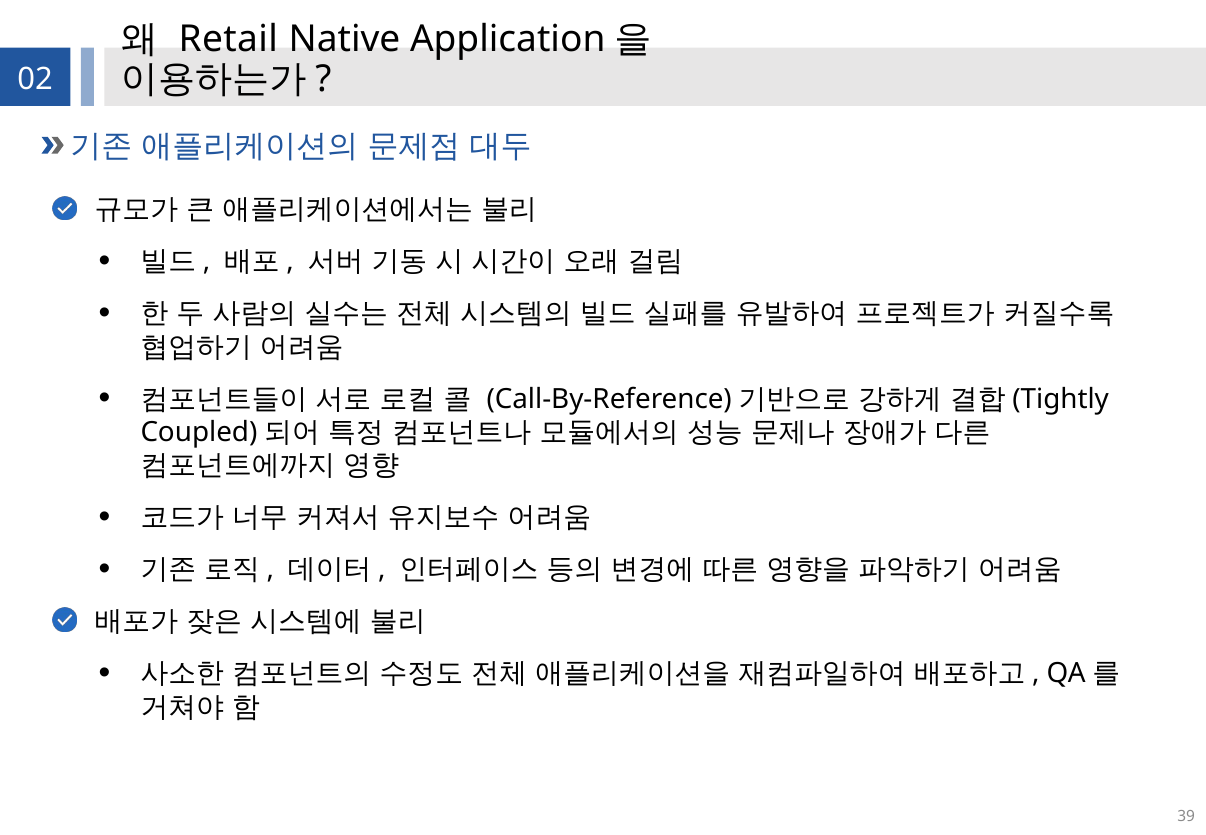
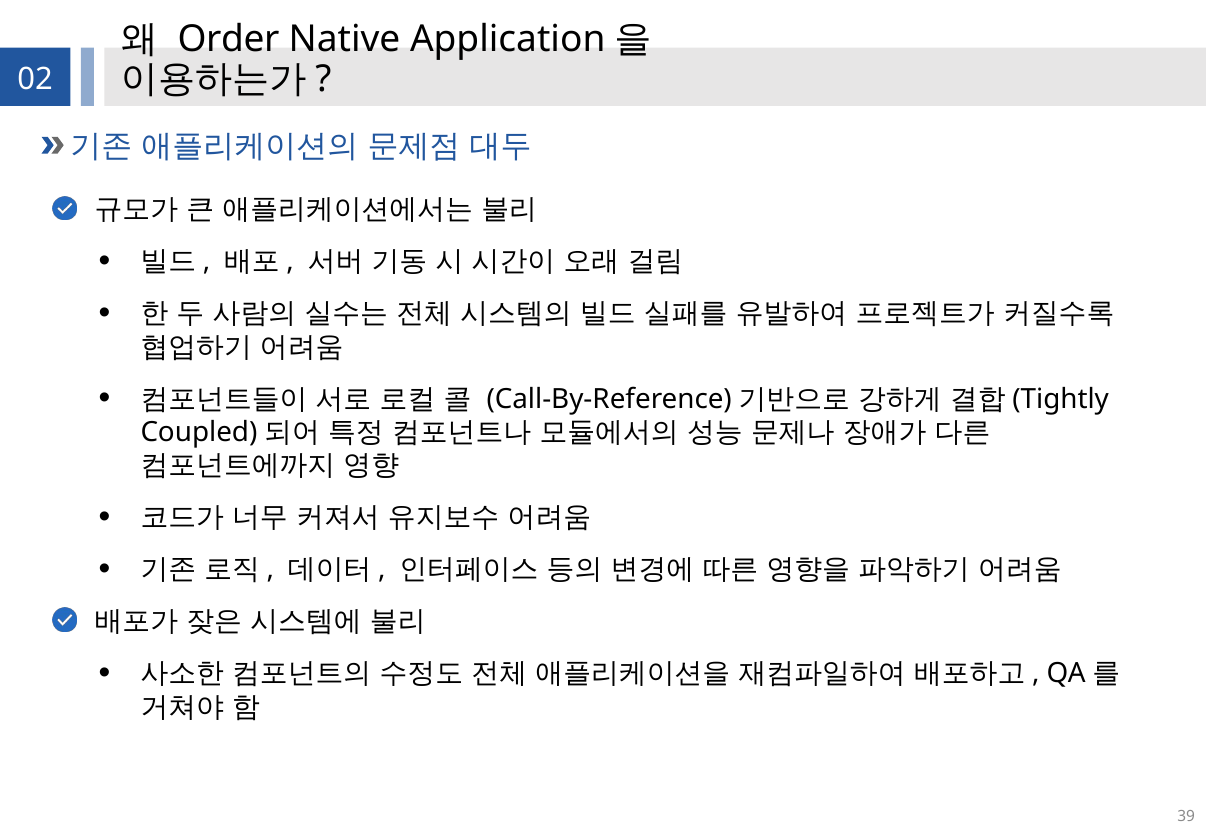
Retail: Retail -> Order
